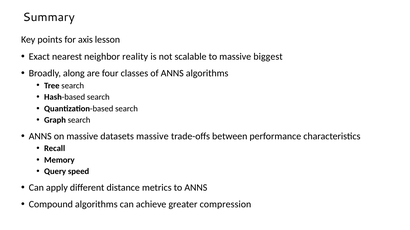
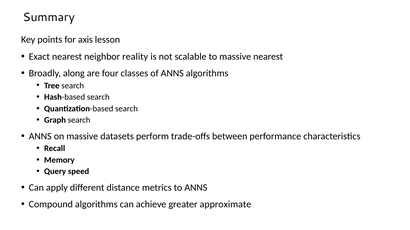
massive biggest: biggest -> nearest
datasets massive: massive -> perform
compression: compression -> approximate
